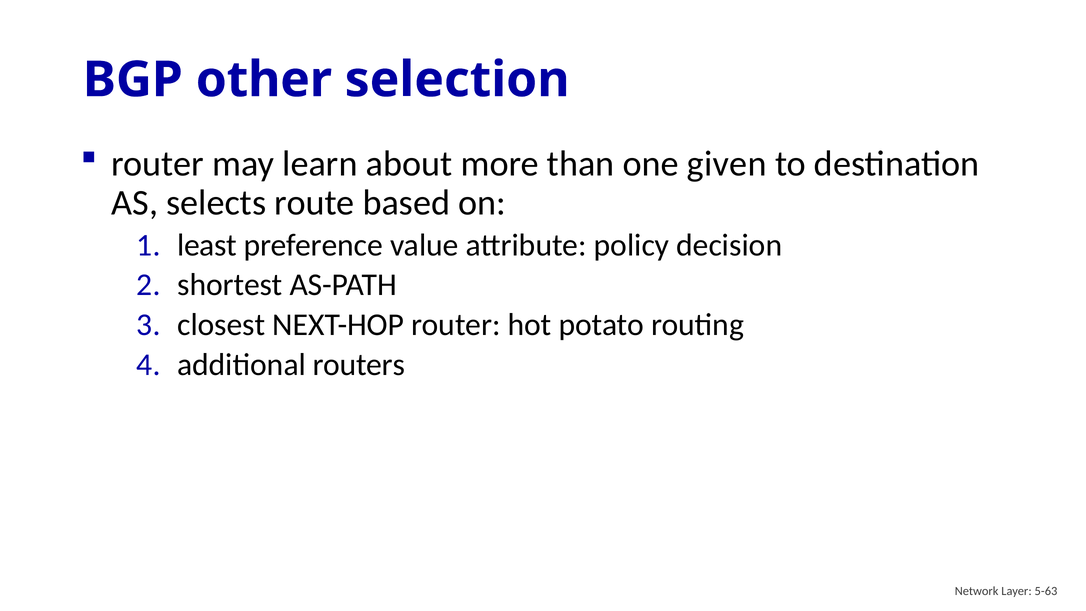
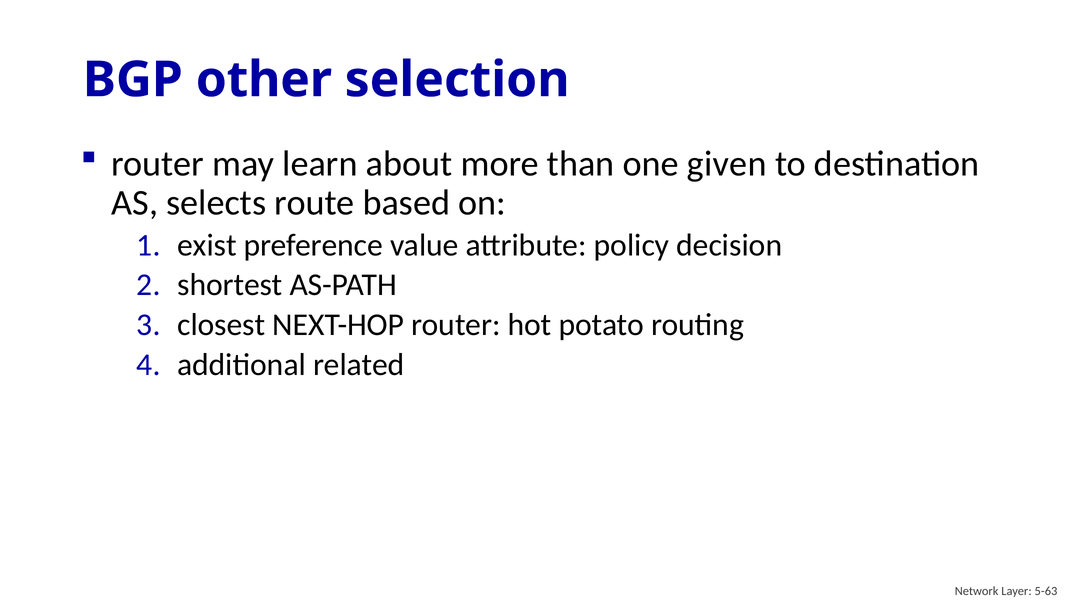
least: least -> exist
routers: routers -> related
